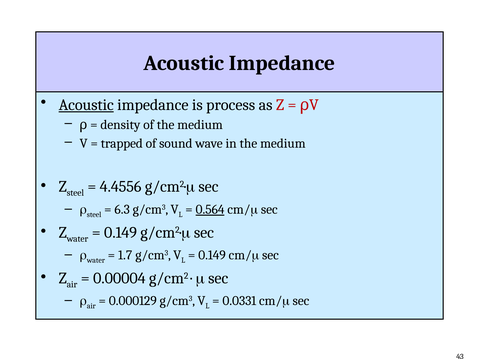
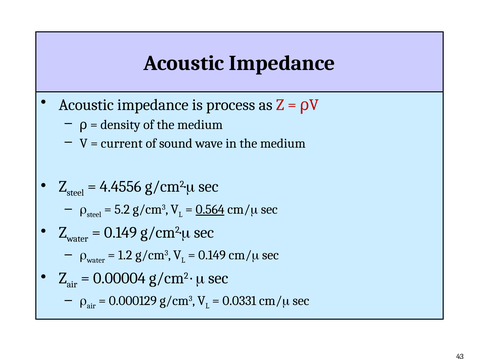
Acoustic at (86, 105) underline: present -> none
trapped: trapped -> current
6.3: 6.3 -> 5.2
1.7: 1.7 -> 1.2
